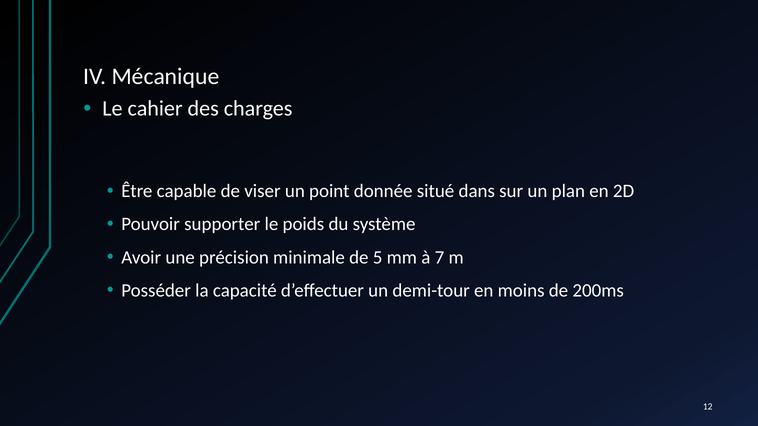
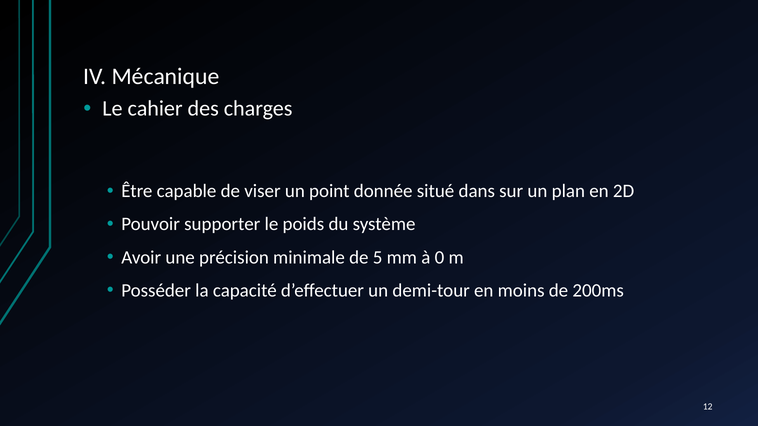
7: 7 -> 0
